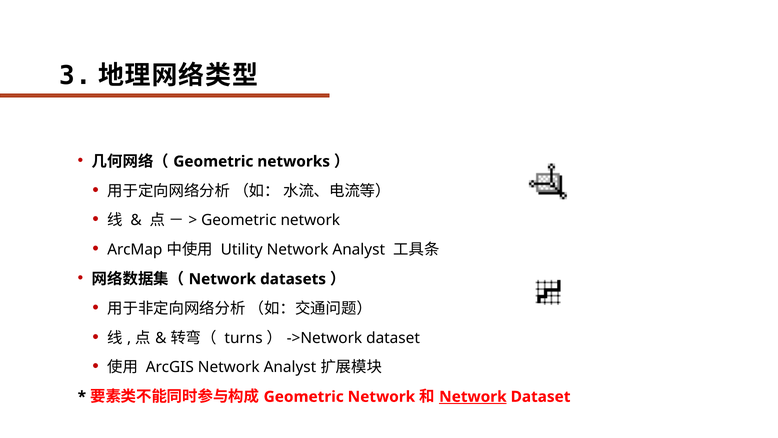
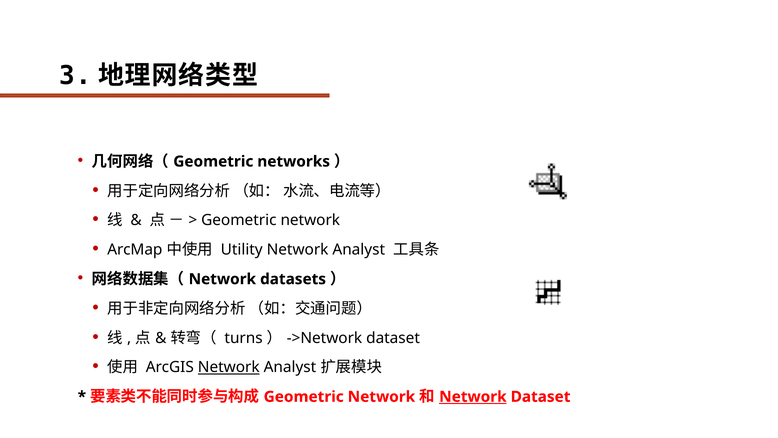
Network at (229, 367) underline: none -> present
